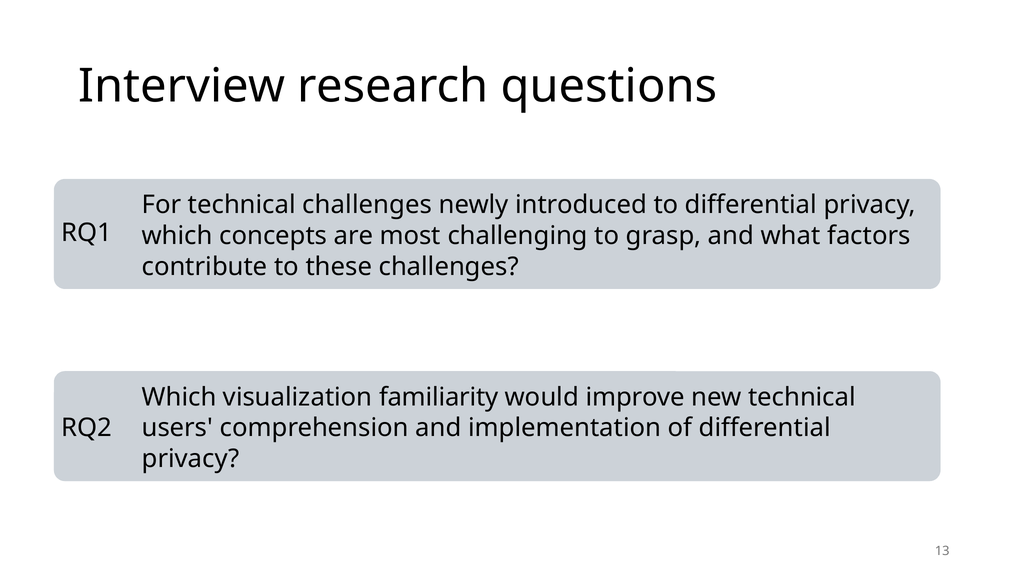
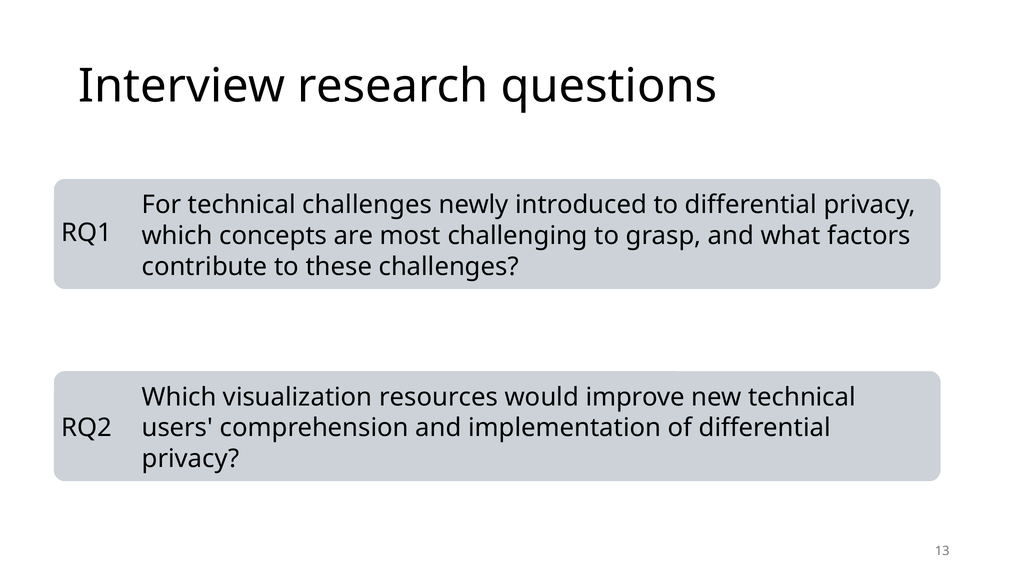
familiarity: familiarity -> resources
